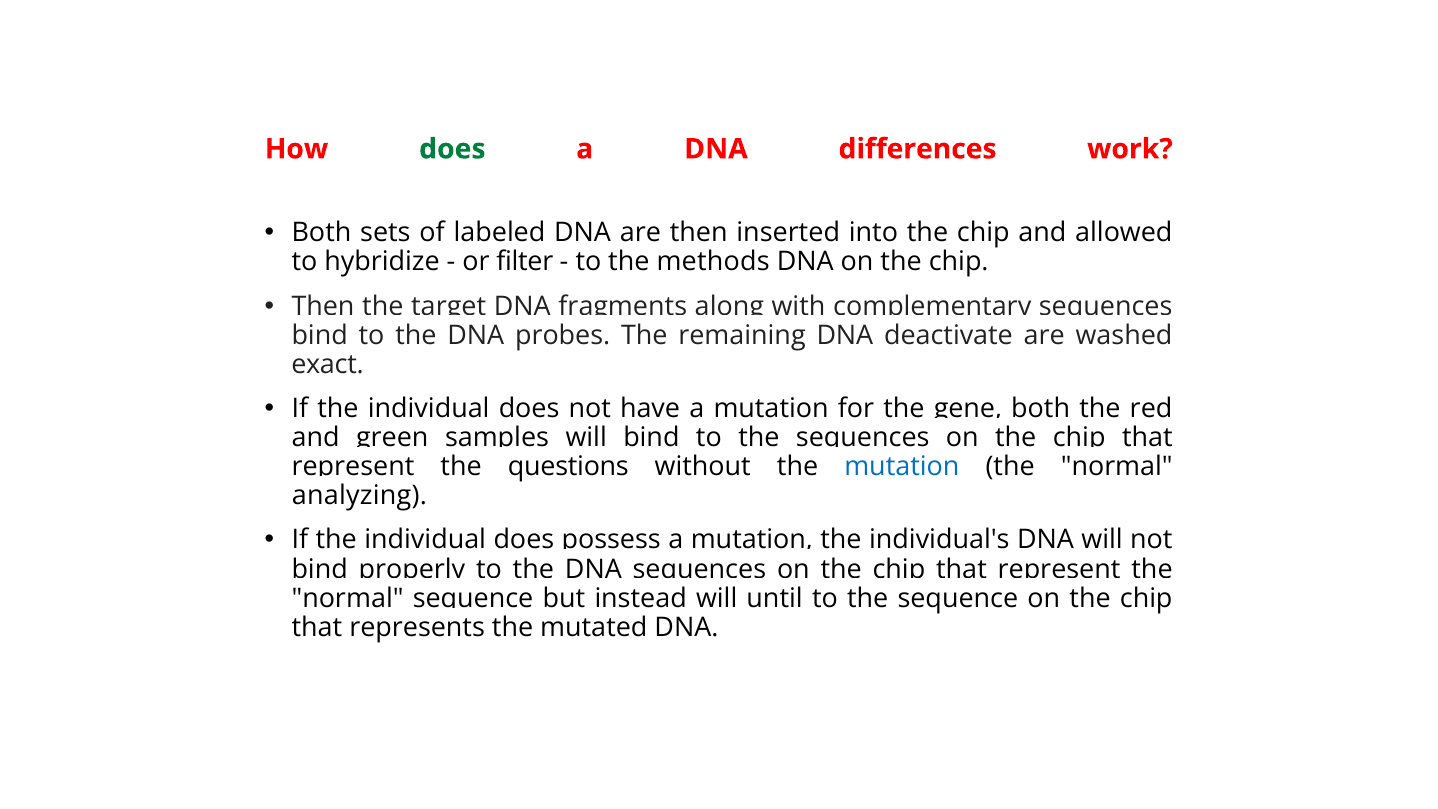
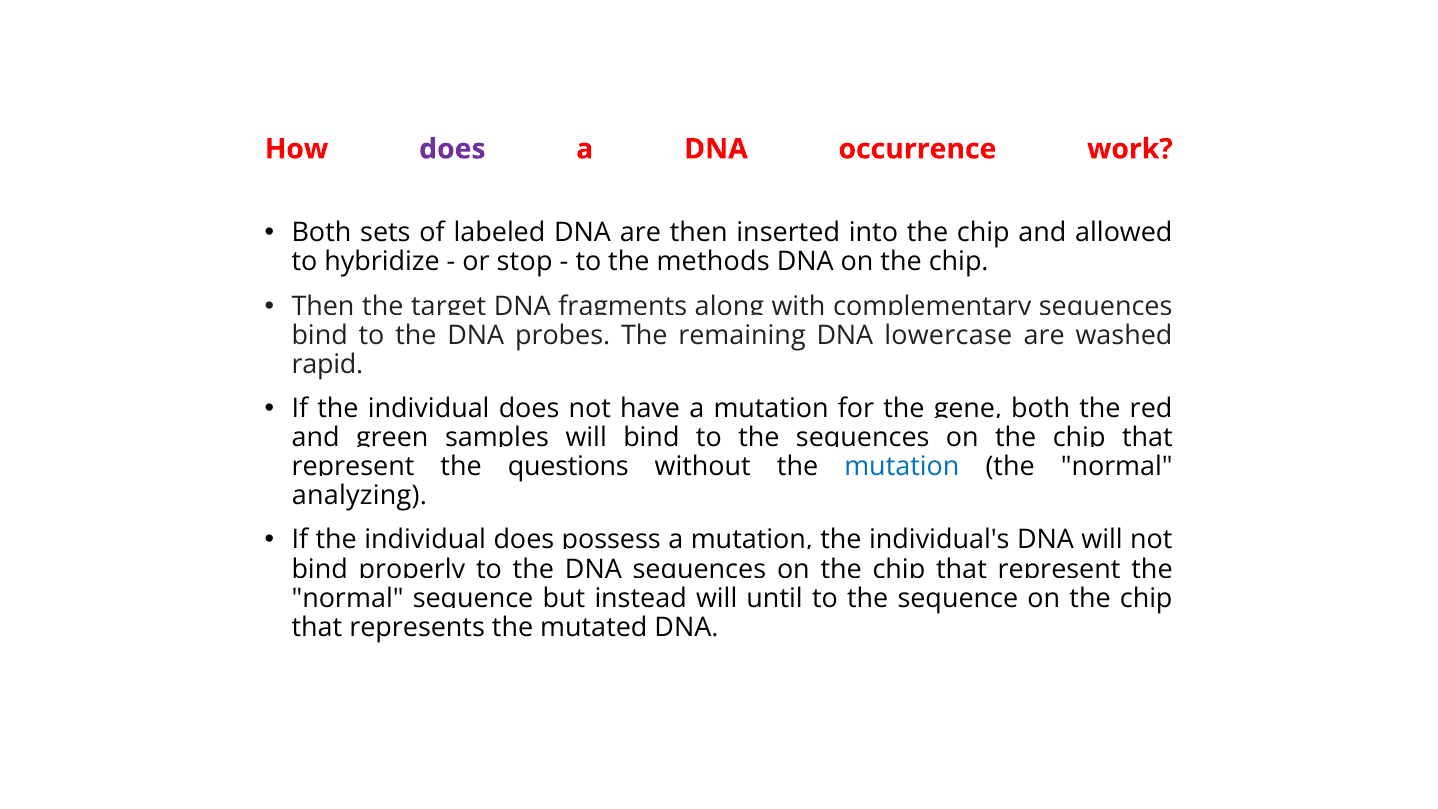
does at (452, 149) colour: green -> purple
differences: differences -> occurrence
filter: filter -> stop
deactivate: deactivate -> lowercase
exact: exact -> rapid
